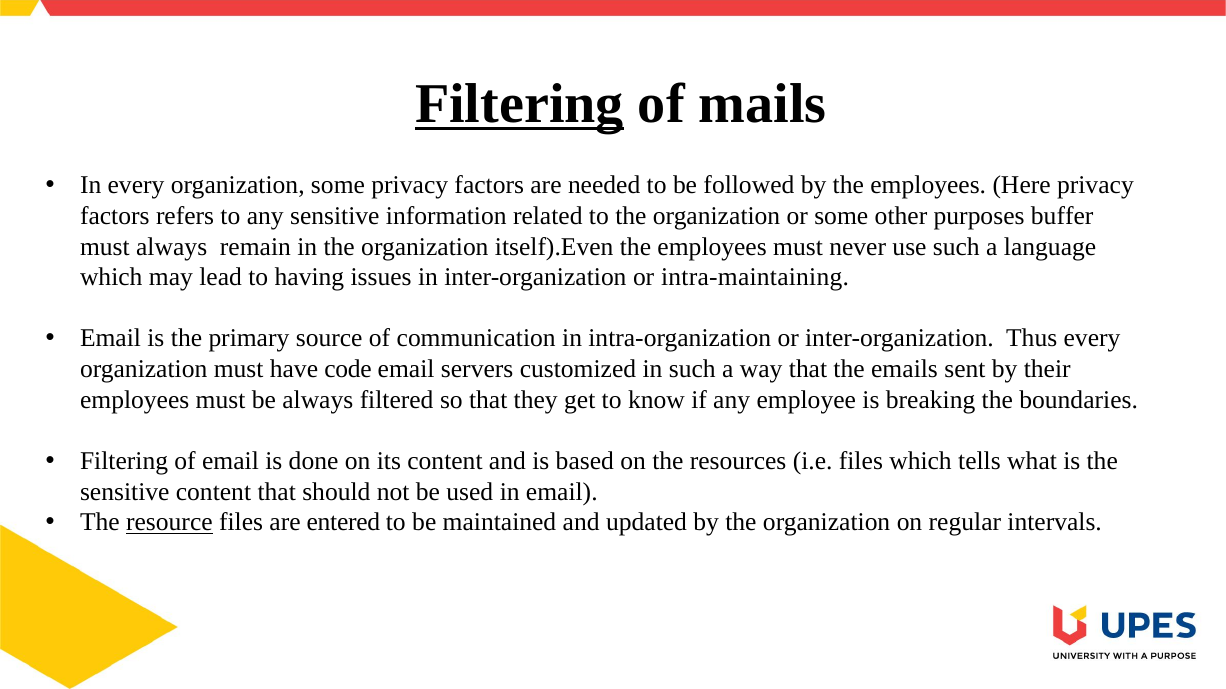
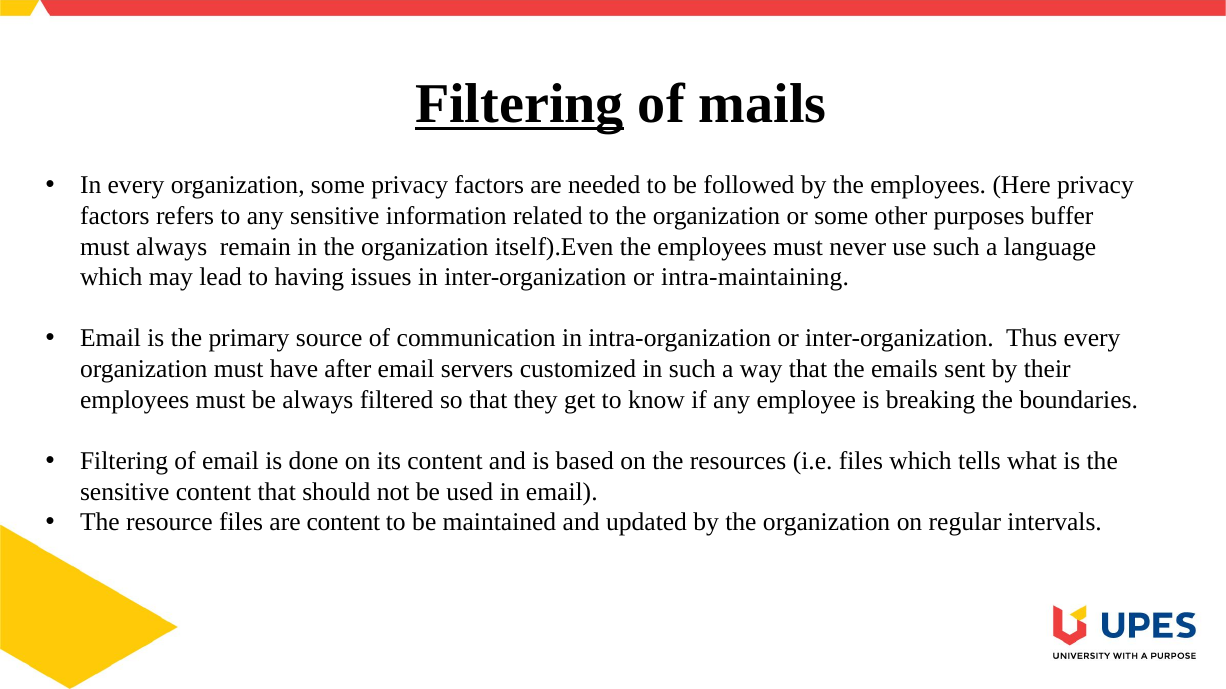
code: code -> after
resource underline: present -> none
are entered: entered -> content
